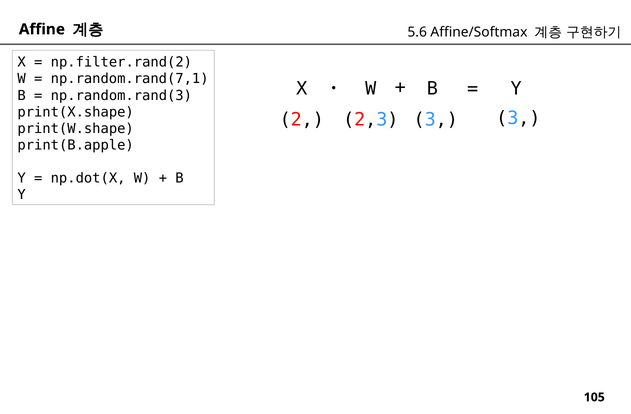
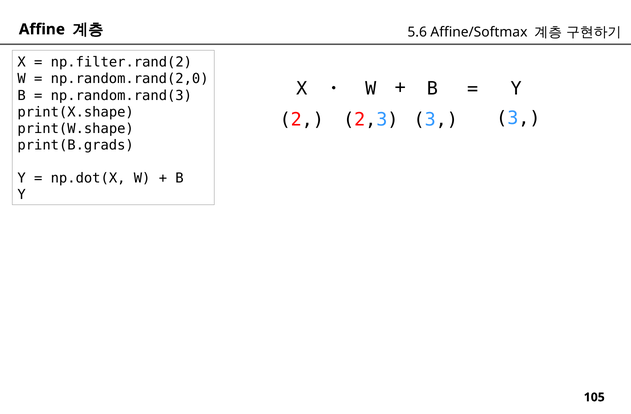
np.random.rand(7,1: np.random.rand(7,1 -> np.random.rand(2,0
print(B.apple: print(B.apple -> print(B.grads
